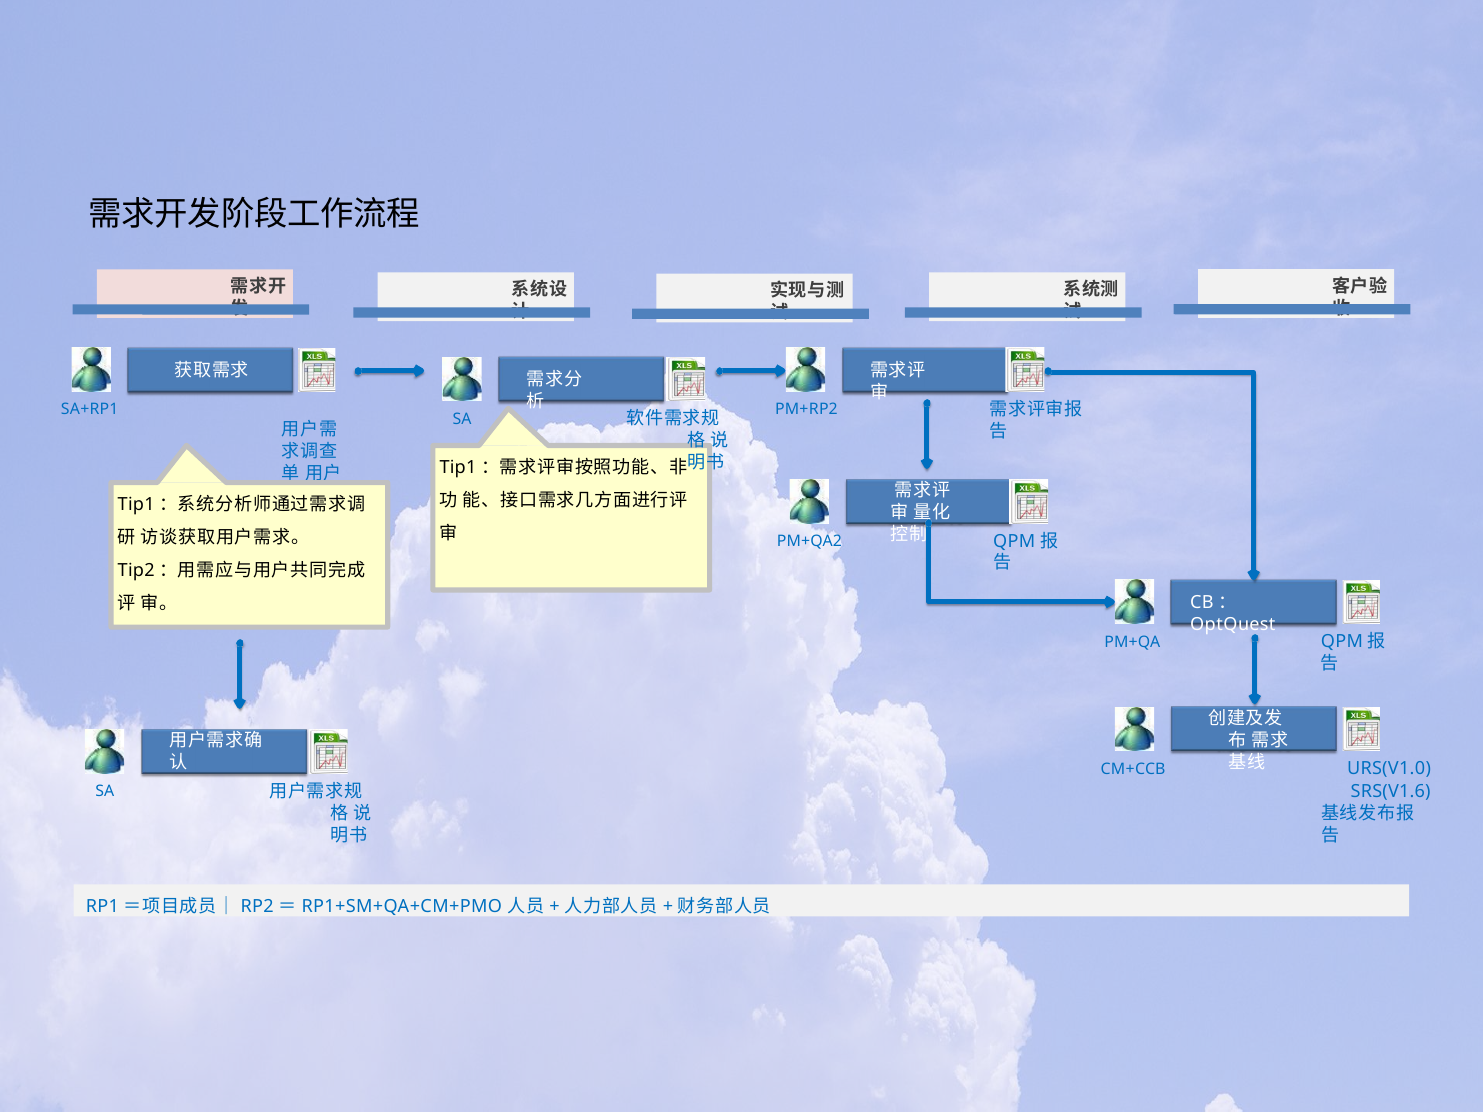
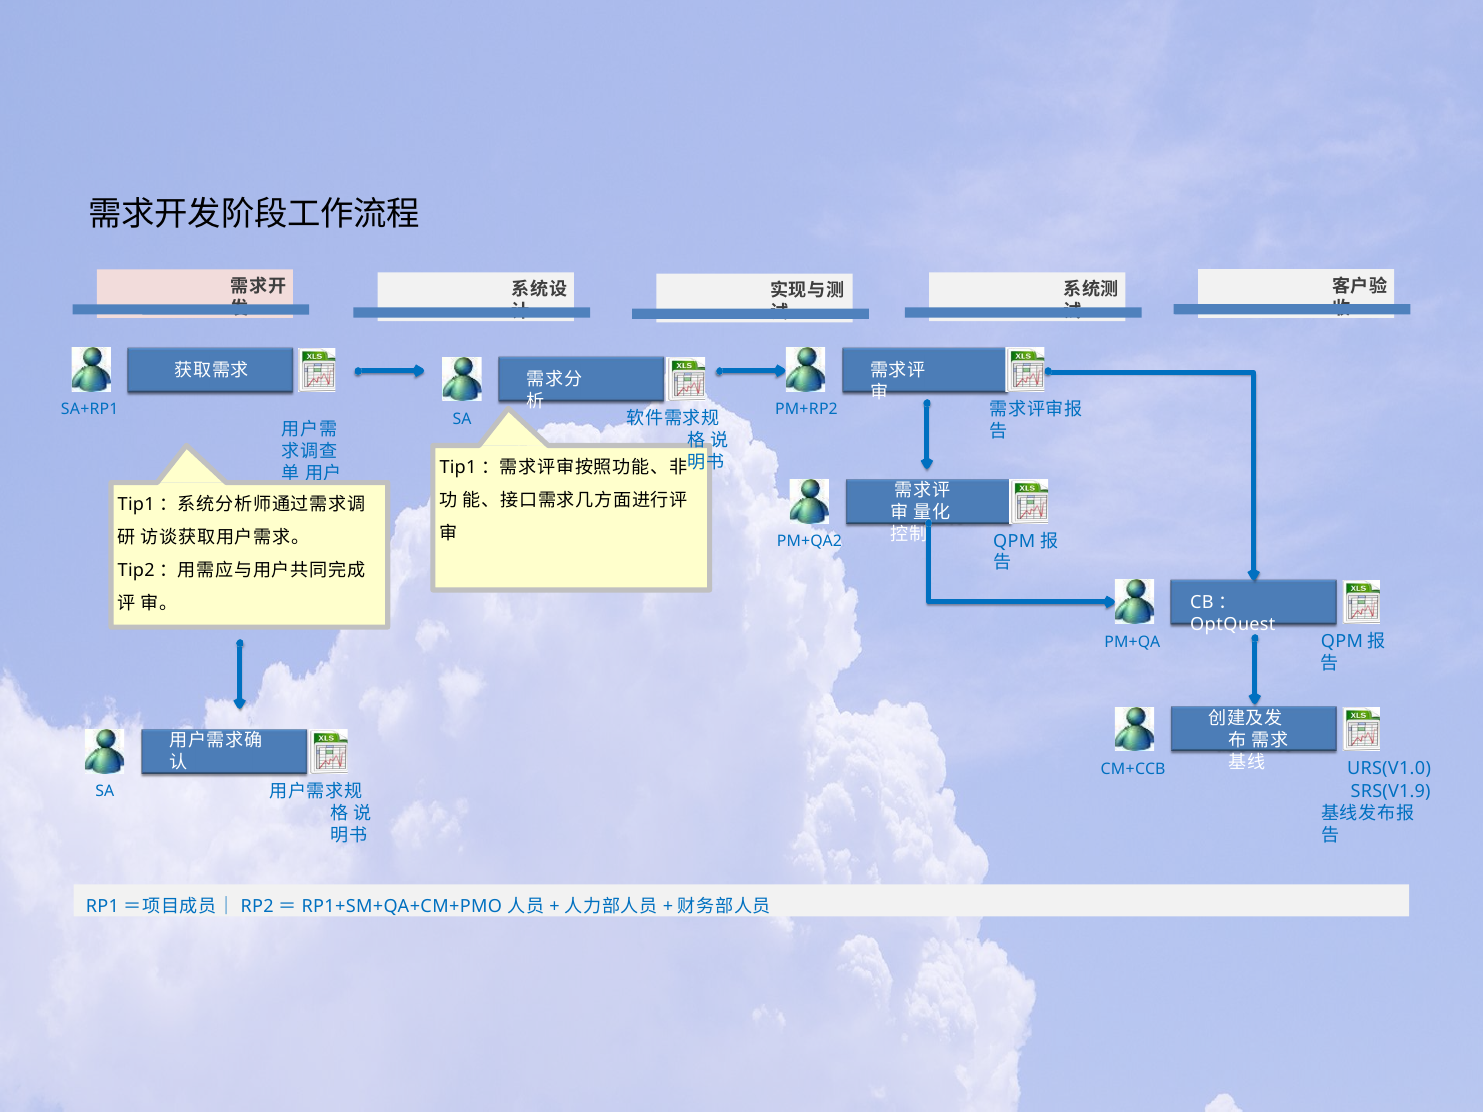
SRS(V1.6: SRS(V1.6 -> SRS(V1.9
